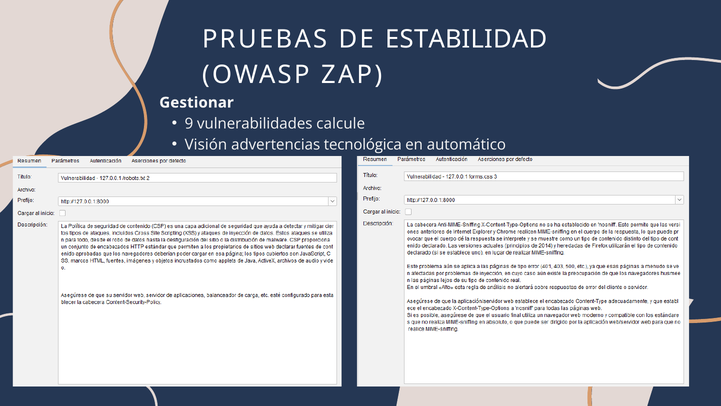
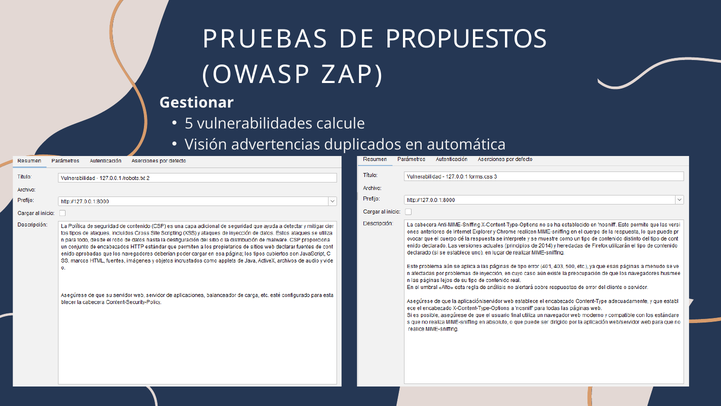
ESTABILIDAD: ESTABILIDAD -> PROPUESTOS
9: 9 -> 5
tecnológica: tecnológica -> duplicados
automático: automático -> automática
